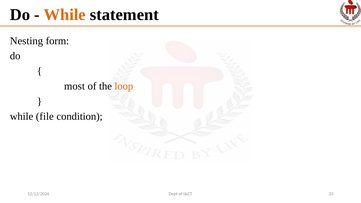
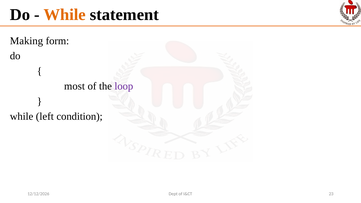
Nesting: Nesting -> Making
loop colour: orange -> purple
file: file -> left
